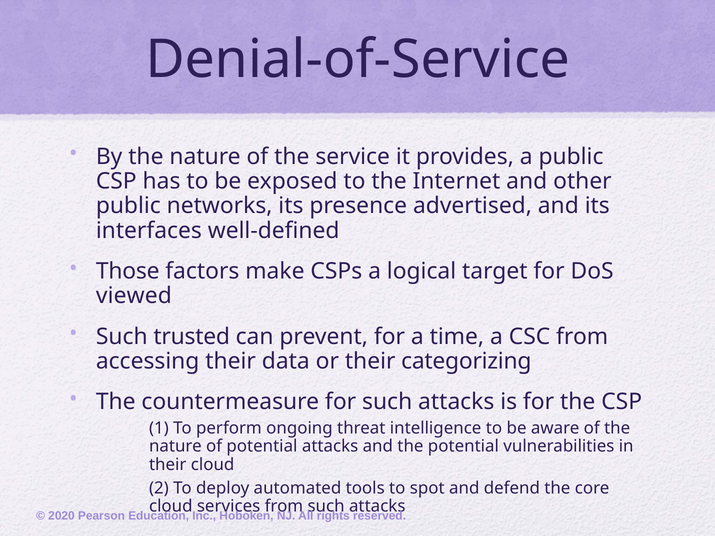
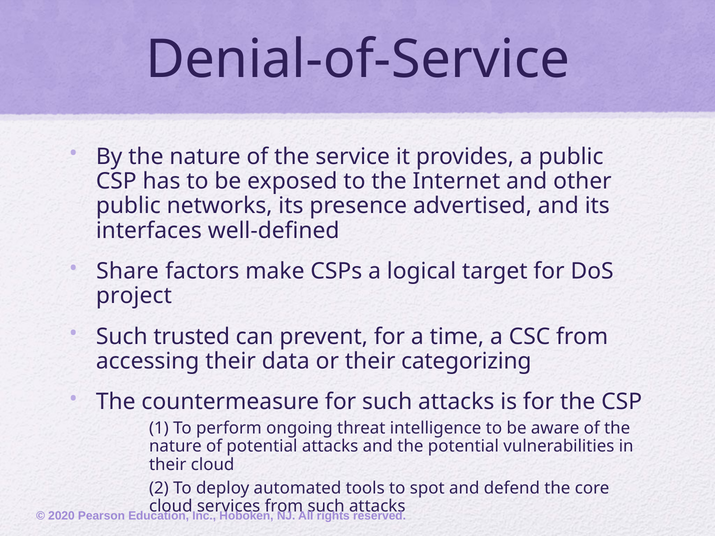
Those: Those -> Share
viewed: viewed -> project
